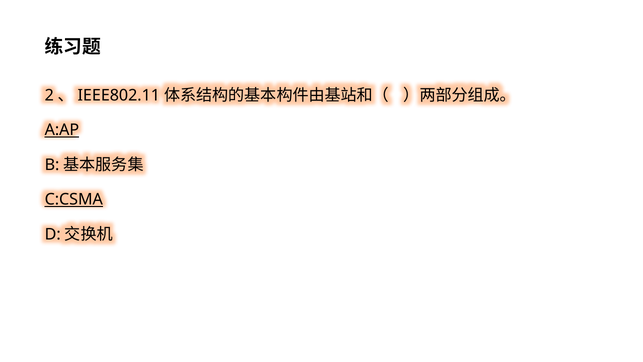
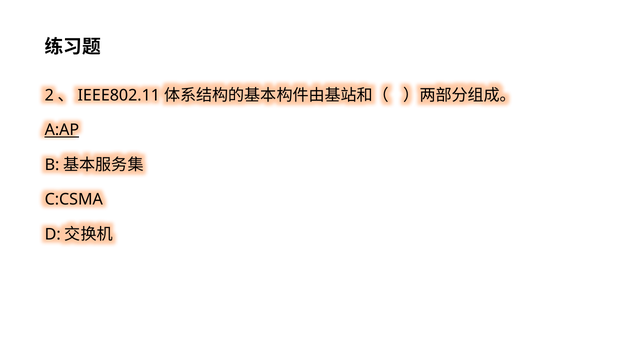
C:CSMA underline: present -> none
